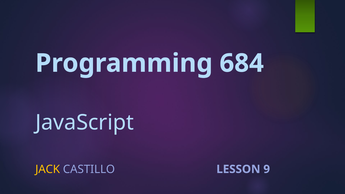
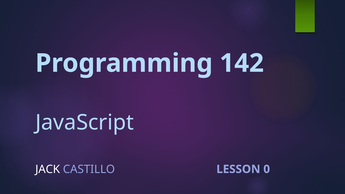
684: 684 -> 142
JACK colour: yellow -> white
9: 9 -> 0
